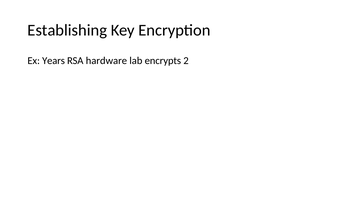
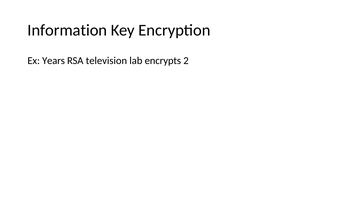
Establishing: Establishing -> Information
hardware: hardware -> television
